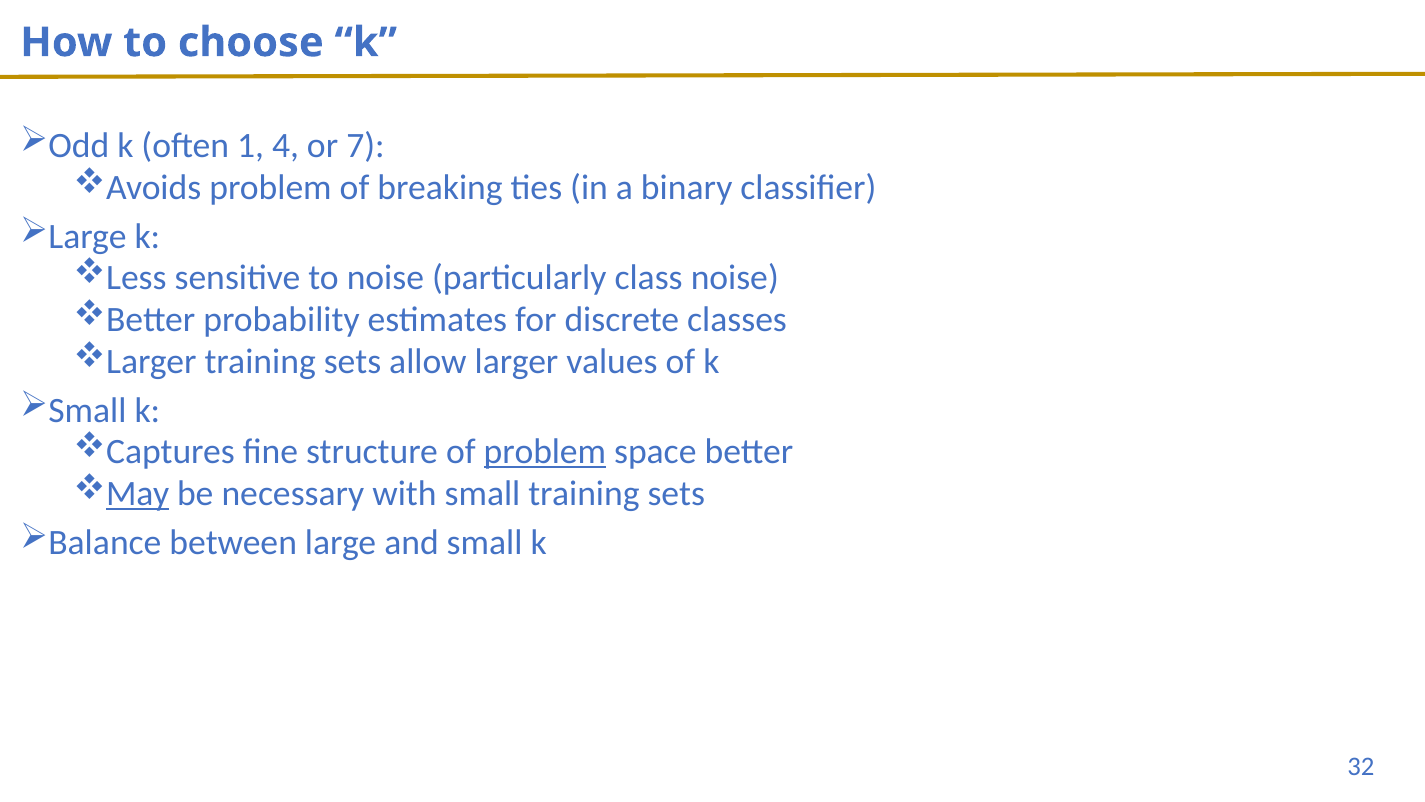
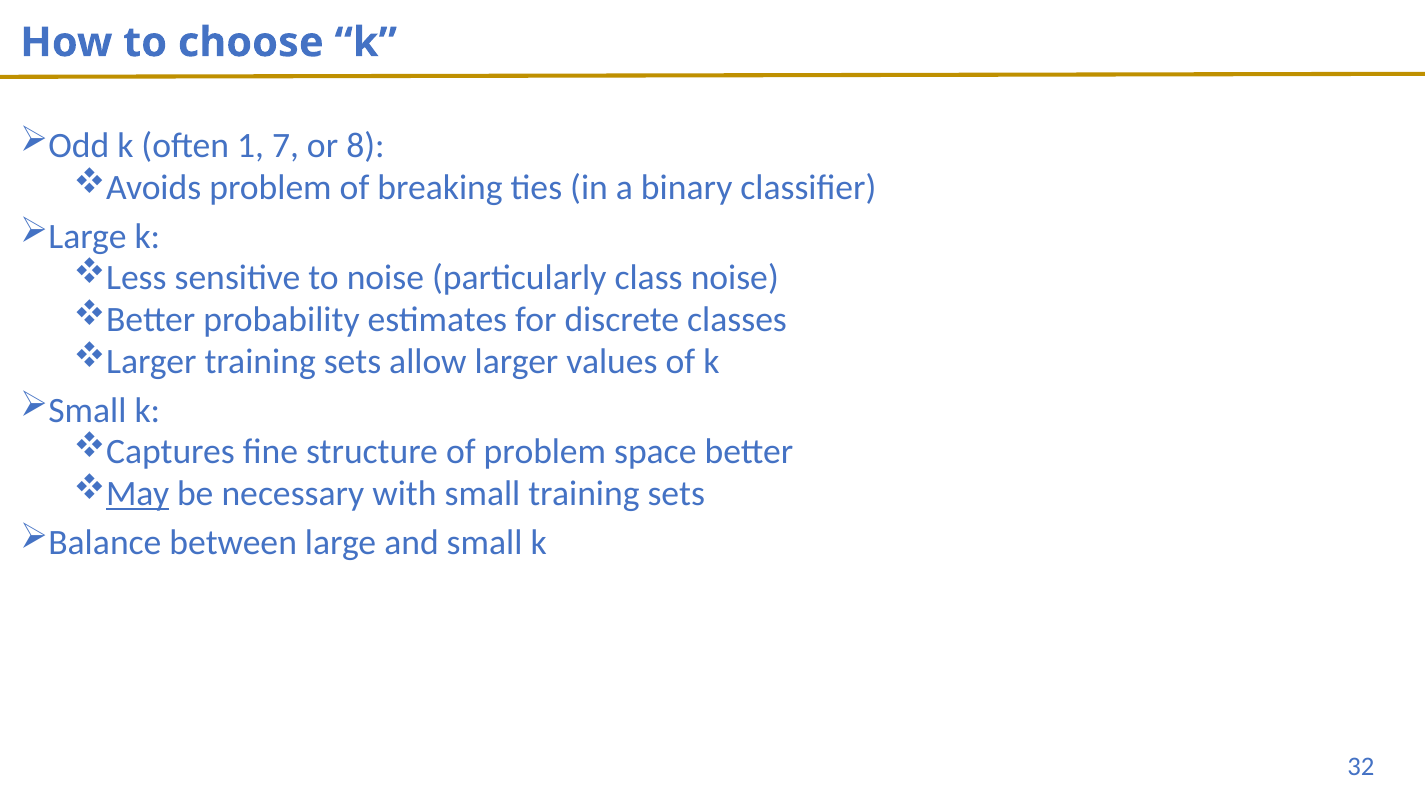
4: 4 -> 7
7: 7 -> 8
problem at (545, 452) underline: present -> none
